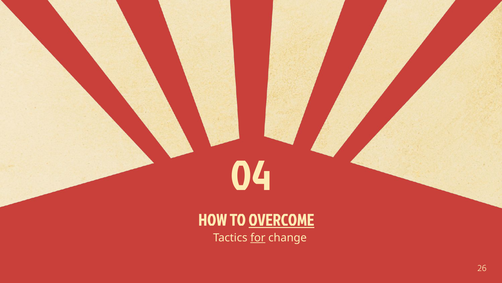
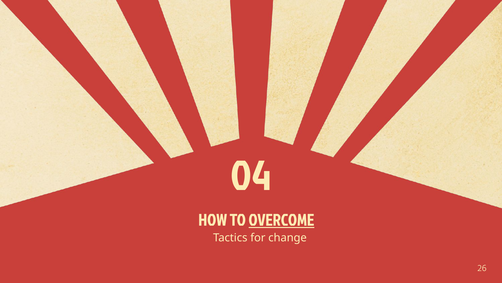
for underline: present -> none
